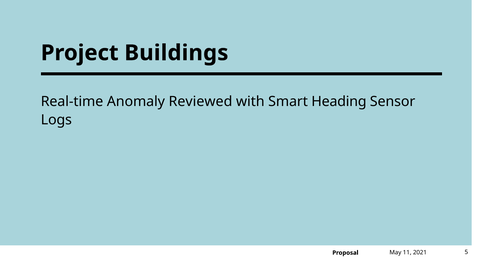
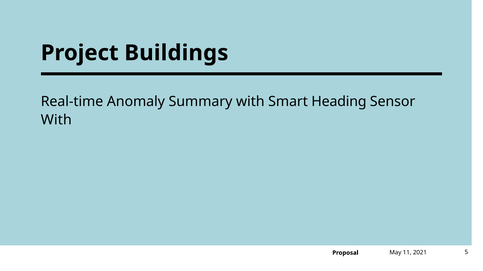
Reviewed: Reviewed -> Summary
Logs at (56, 120): Logs -> With
